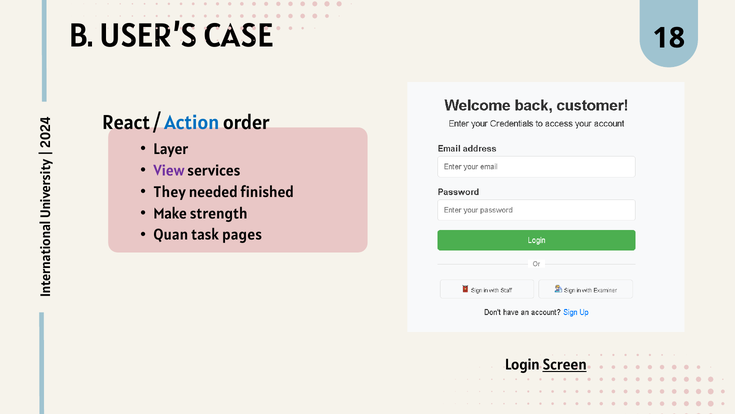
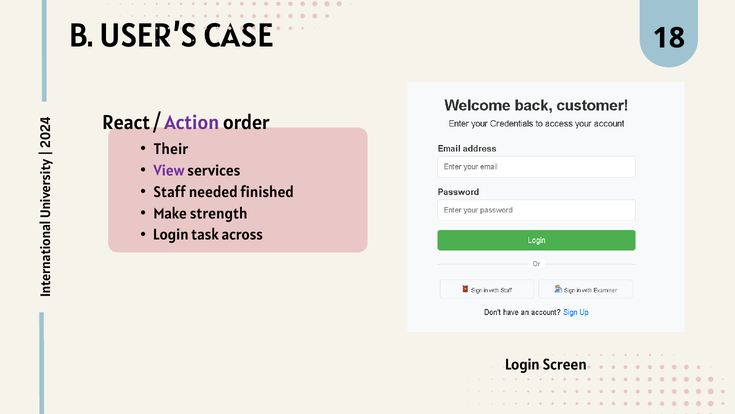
Action colour: blue -> purple
Layer: Layer -> Their
They: They -> Staff
Quan at (171, 235): Quan -> Login
pages: pages -> across
Screen underline: present -> none
